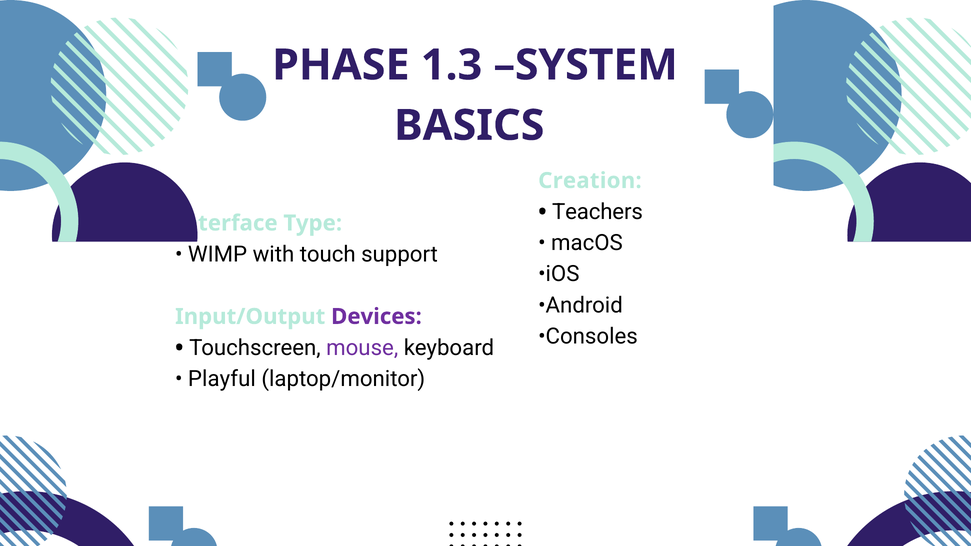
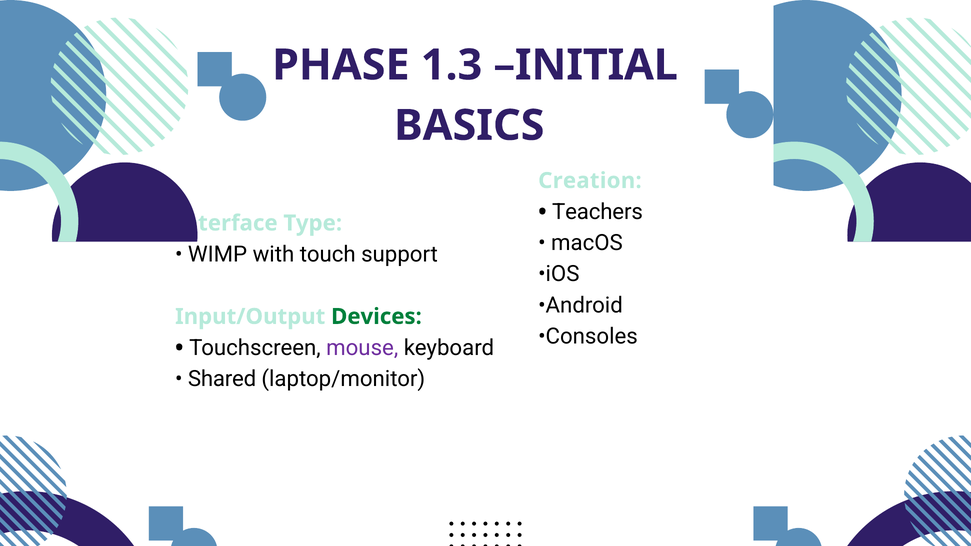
SYSTEM: SYSTEM -> INITIAL
Devices colour: purple -> green
Playful: Playful -> Shared
